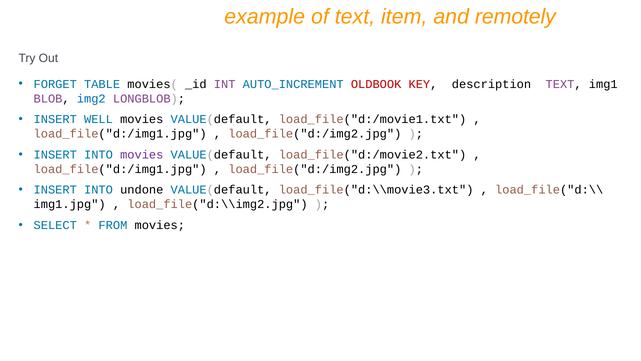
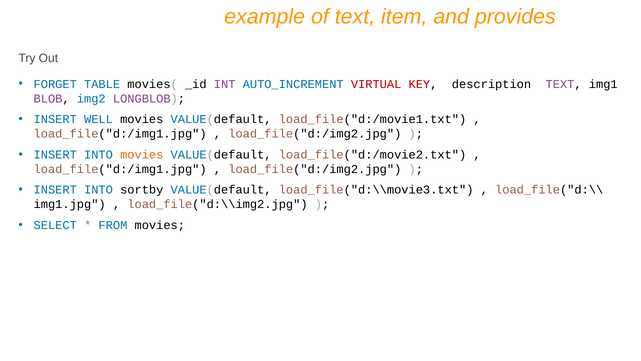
remotely: remotely -> provides
OLDBOOK: OLDBOOK -> VIRTUAL
movies at (142, 155) colour: purple -> orange
undone: undone -> sortby
